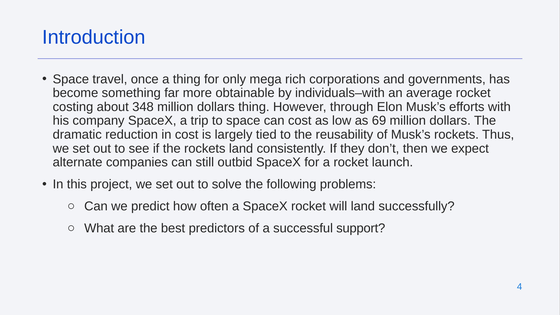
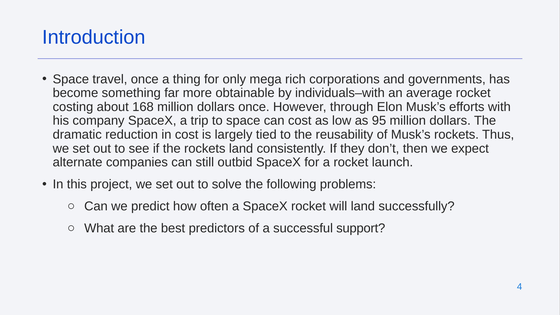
348: 348 -> 168
dollars thing: thing -> once
69: 69 -> 95
